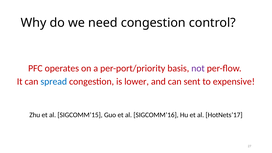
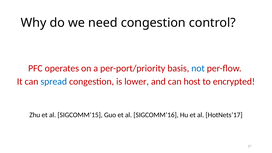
not colour: purple -> blue
sent: sent -> host
expensive: expensive -> encrypted
